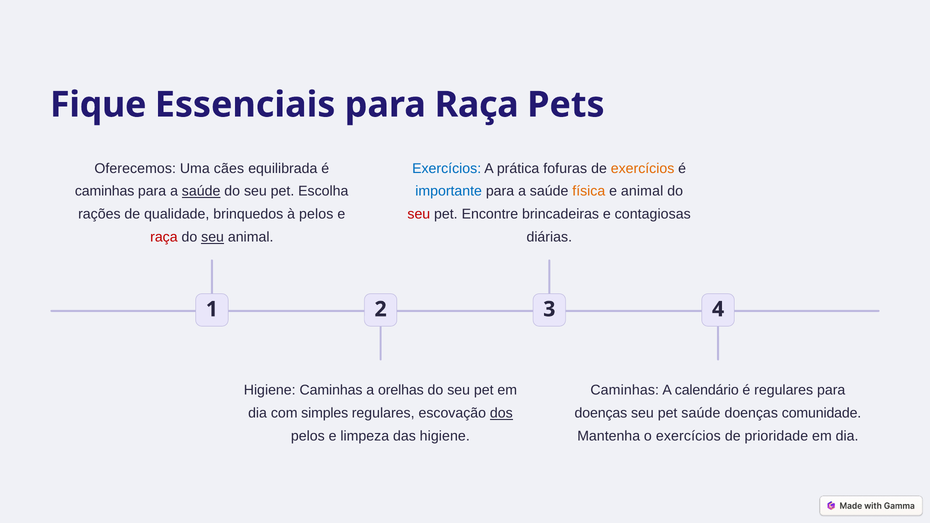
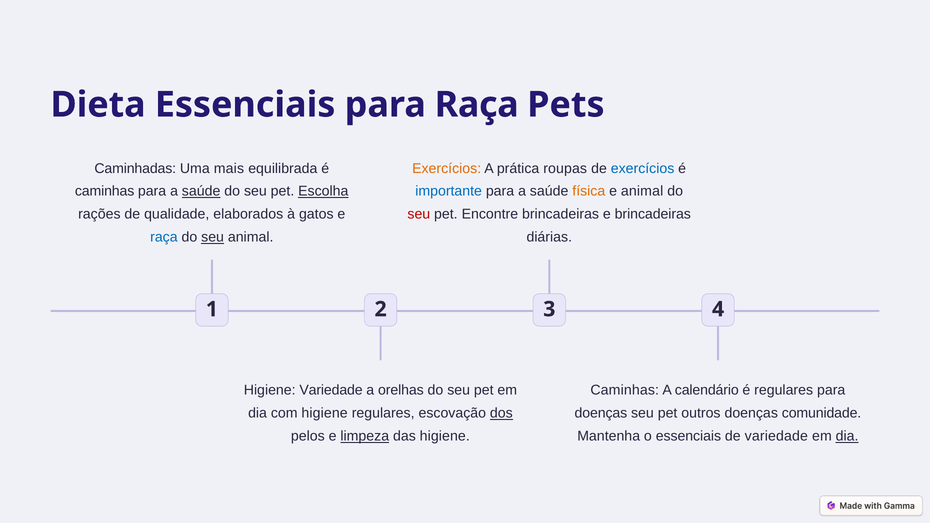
Fique: Fique -> Dieta
Oferecemos: Oferecemos -> Caminhadas
cães: cães -> mais
Exercícios at (447, 168) colour: blue -> orange
fofuras: fofuras -> roupas
exercícios at (643, 168) colour: orange -> blue
Escolha underline: none -> present
brinquedos: brinquedos -> elaborados
à pelos: pelos -> gatos
e contagiosas: contagiosas -> brincadeiras
raça at (164, 237) colour: red -> blue
Higiene Caminhas: Caminhas -> Variedade
com simples: simples -> higiene
pet saúde: saúde -> outros
limpeza underline: none -> present
o exercícios: exercícios -> essenciais
de prioridade: prioridade -> variedade
dia at (847, 436) underline: none -> present
